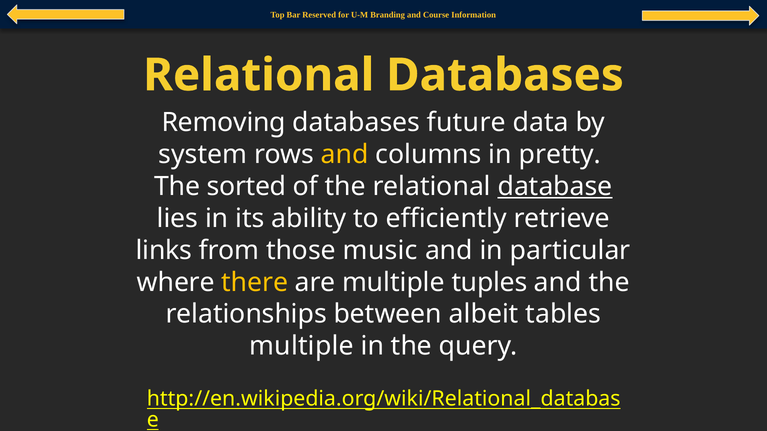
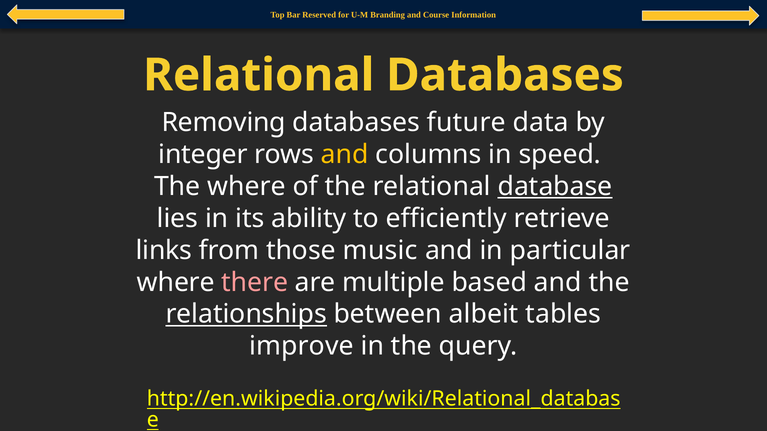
system: system -> integer
pretty: pretty -> speed
The sorted: sorted -> where
there colour: yellow -> pink
tuples: tuples -> based
relationships underline: none -> present
multiple at (301, 346): multiple -> improve
